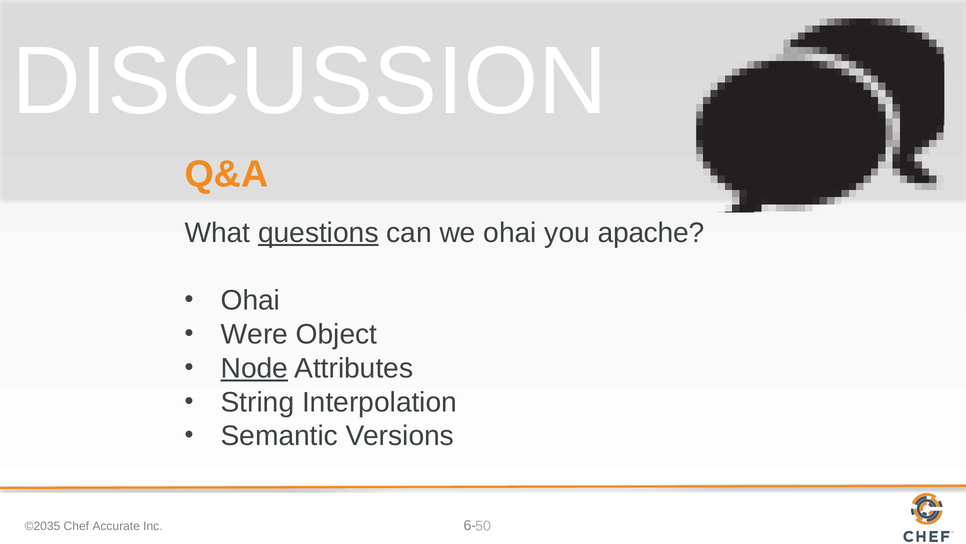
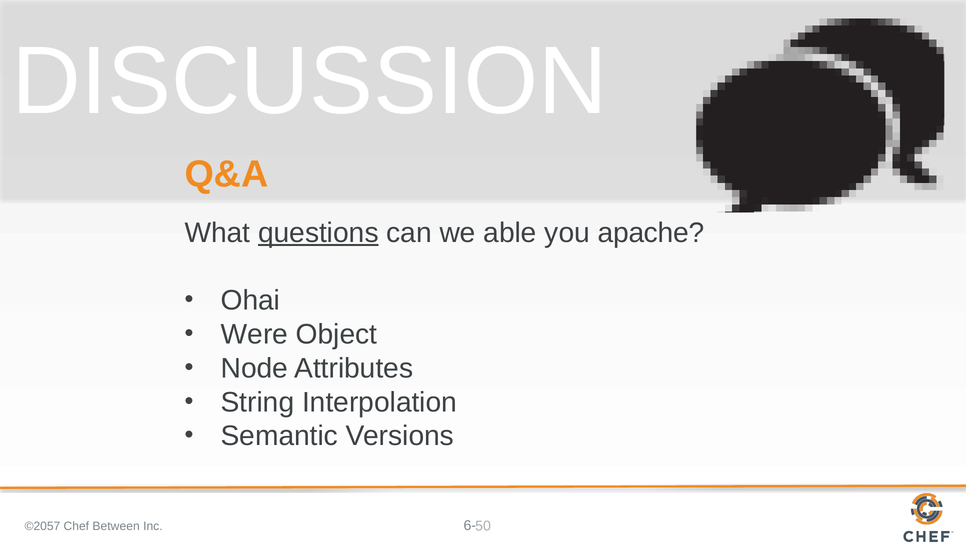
we ohai: ohai -> able
Node underline: present -> none
©2035: ©2035 -> ©2057
Accurate: Accurate -> Between
